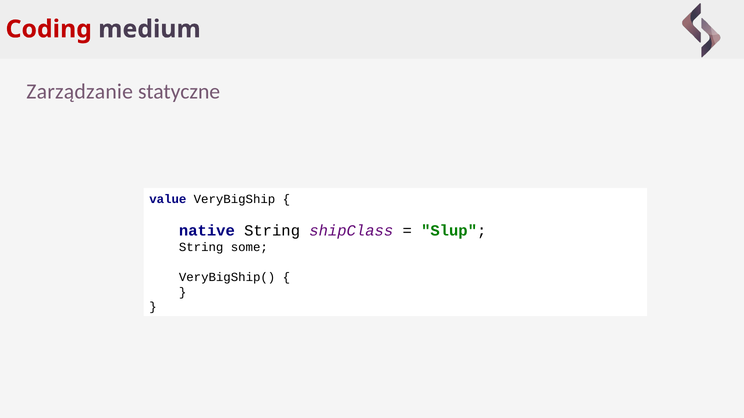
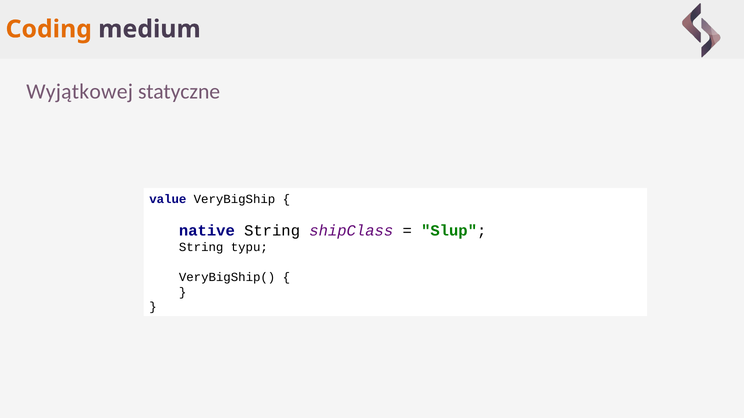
Coding colour: red -> orange
Zarządzanie: Zarządzanie -> Wyjątkowej
some: some -> typu
